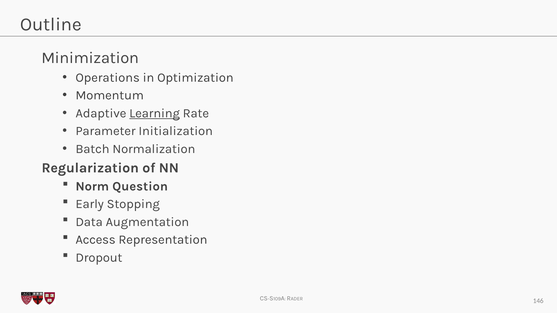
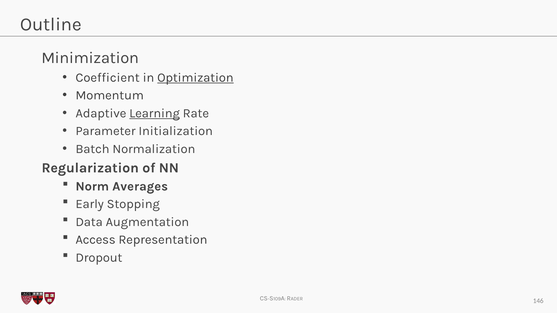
Operations: Operations -> Coefficient
Optimization underline: none -> present
Question: Question -> Averages
